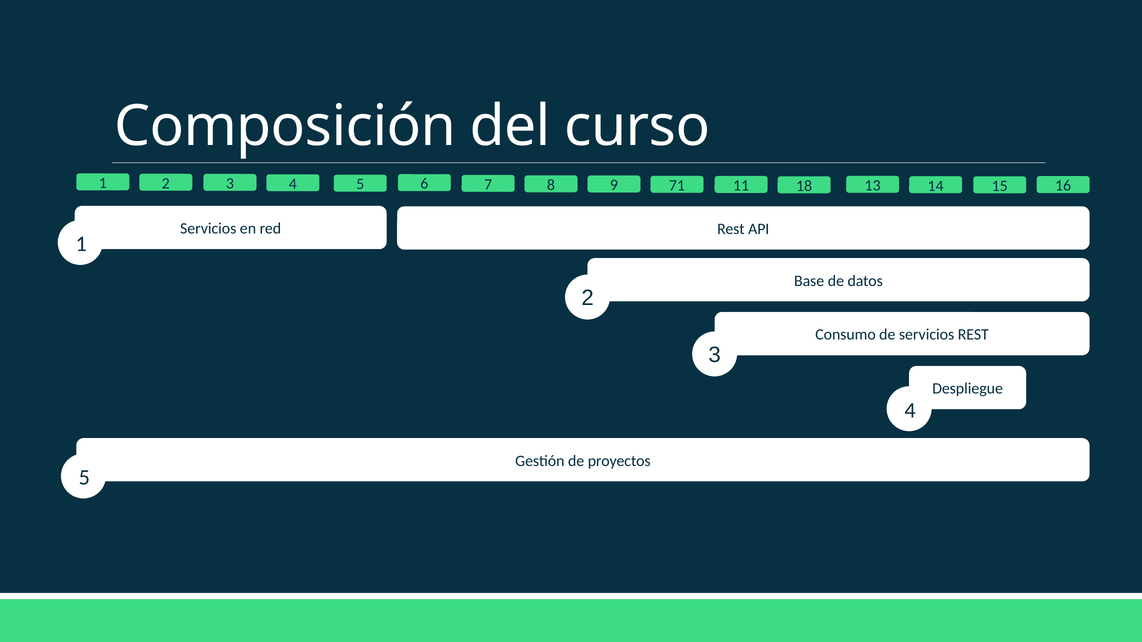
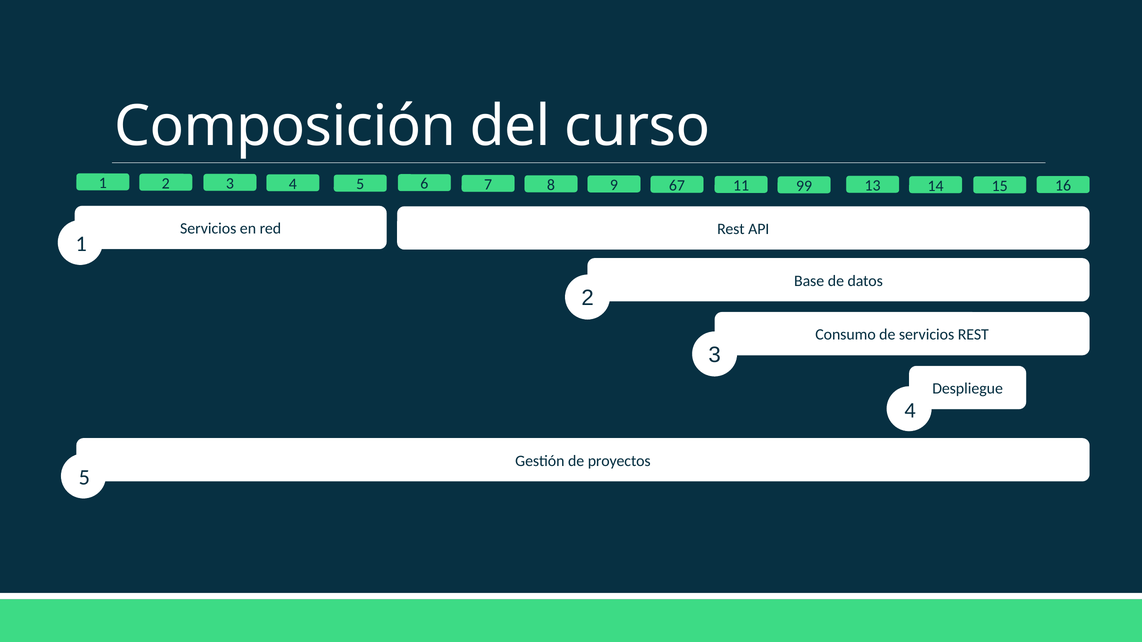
71: 71 -> 67
18: 18 -> 99
